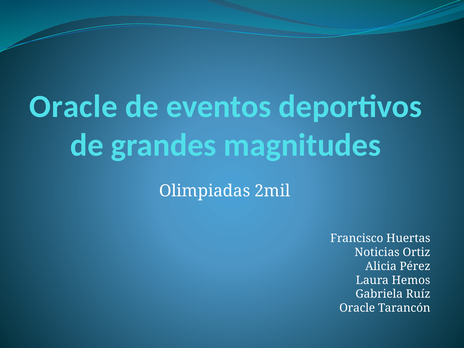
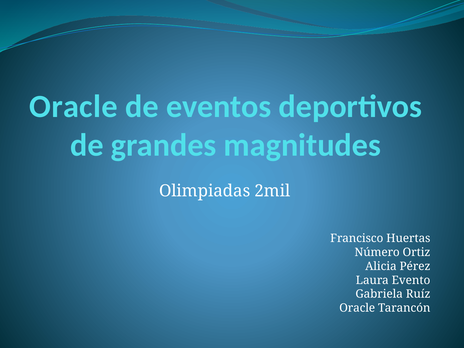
Noticias: Noticias -> Número
Hemos: Hemos -> Evento
